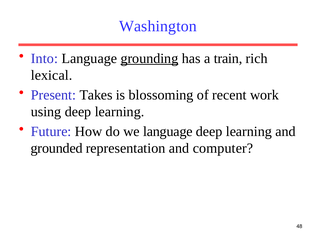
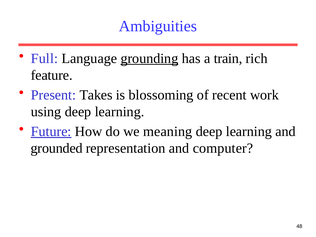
Washington: Washington -> Ambiguities
Into: Into -> Full
lexical: lexical -> feature
Future underline: none -> present
we language: language -> meaning
